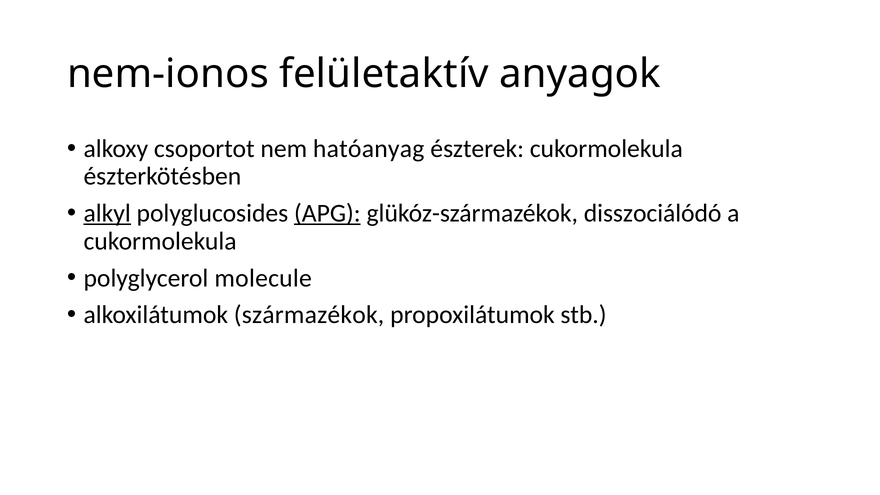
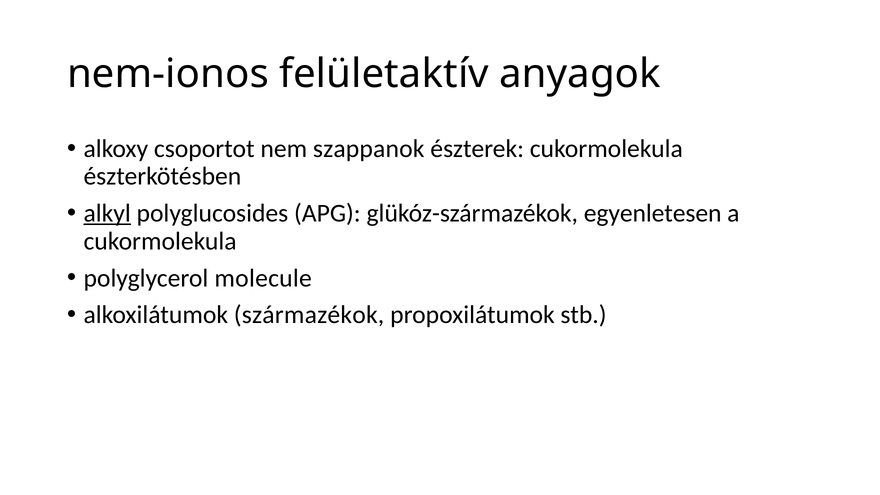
hatóanyag: hatóanyag -> szappanok
APG underline: present -> none
disszociálódó: disszociálódó -> egyenletesen
